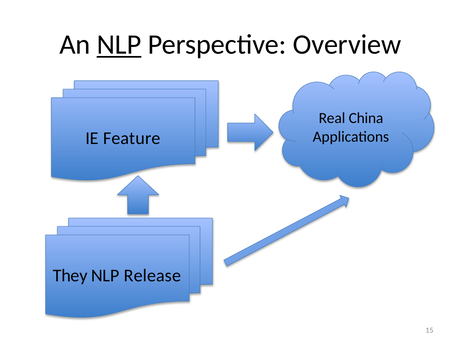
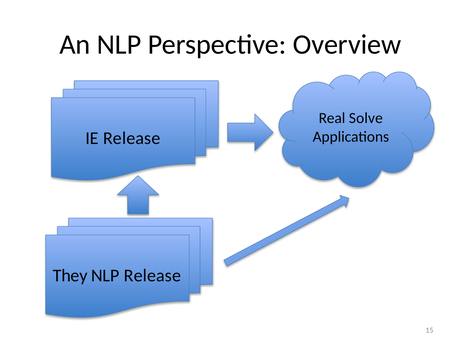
NLP at (119, 45) underline: present -> none
China: China -> Solve
IE Feature: Feature -> Release
